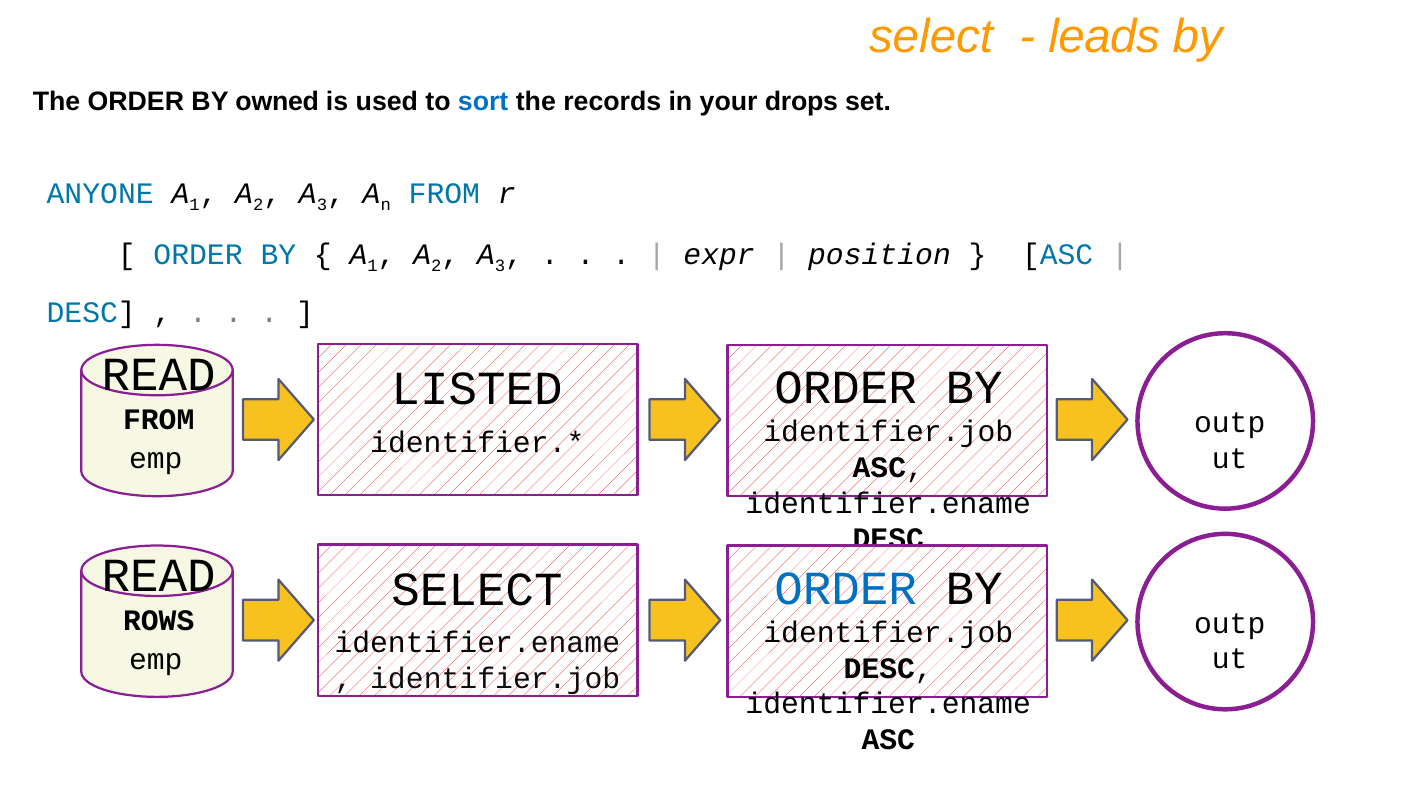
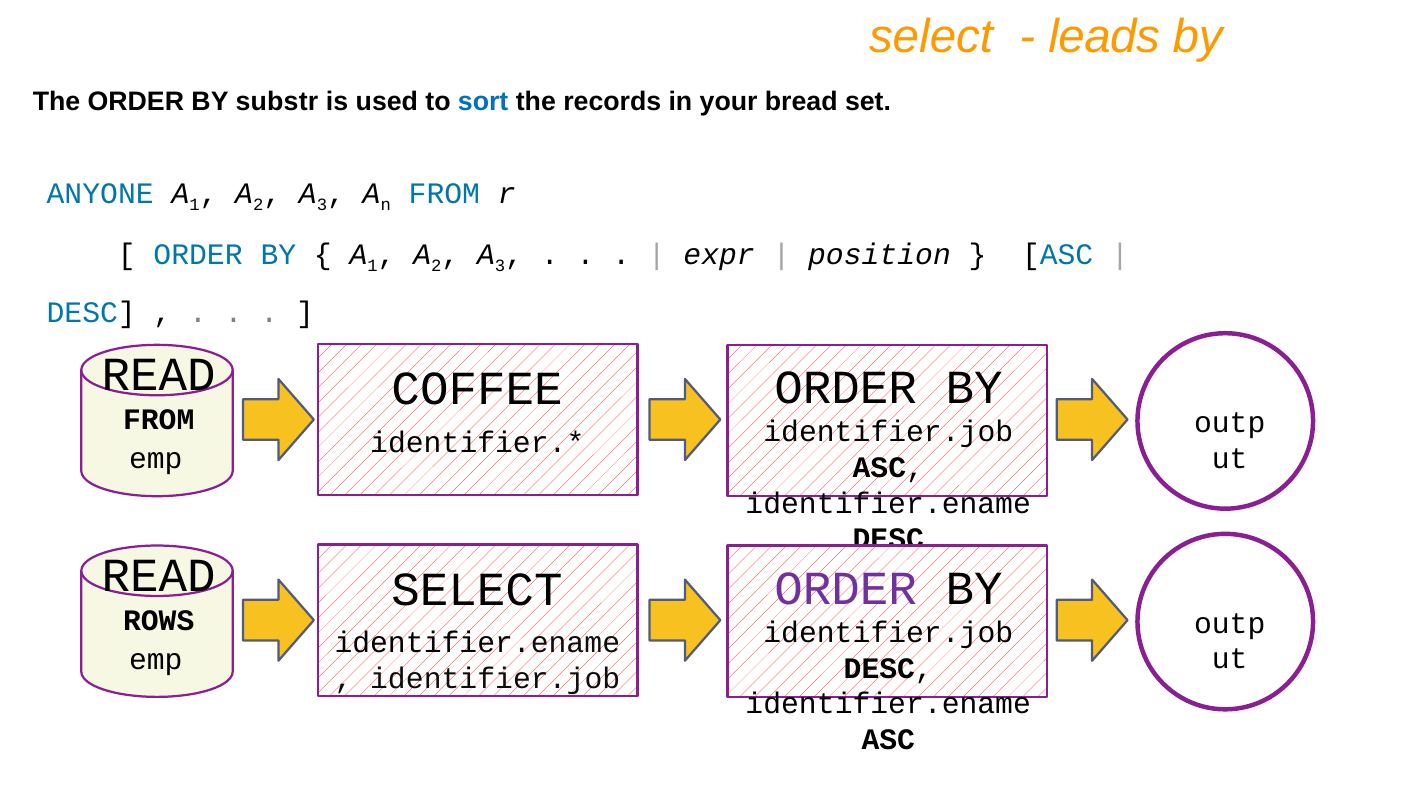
owned: owned -> substr
drops: drops -> bread
LISTED: LISTED -> COFFEE
ORDER at (846, 589) colour: blue -> purple
